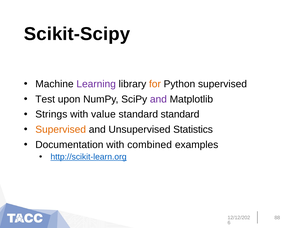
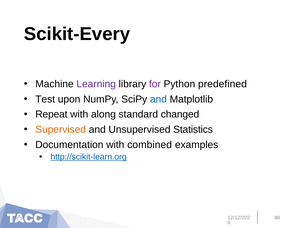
Scikit-Scipy: Scikit-Scipy -> Scikit-Every
for colour: orange -> purple
Python supervised: supervised -> predefined
and at (158, 99) colour: purple -> blue
Strings: Strings -> Repeat
value: value -> along
standard standard: standard -> changed
